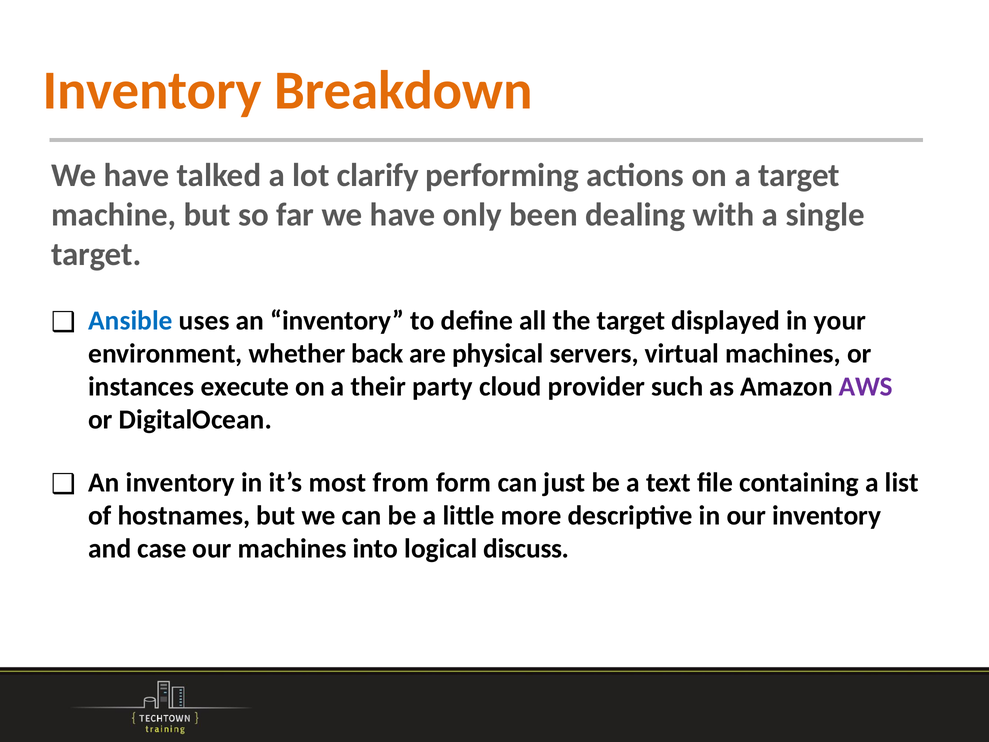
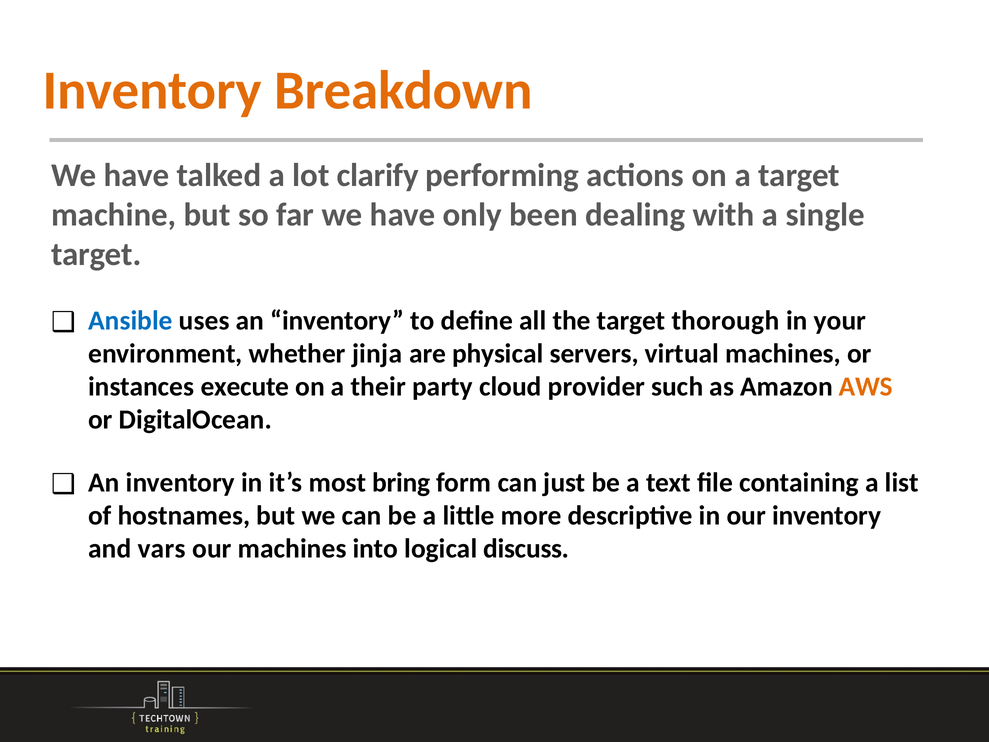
displayed: displayed -> thorough
back: back -> jinja
AWS colour: purple -> orange
from: from -> bring
case: case -> vars
